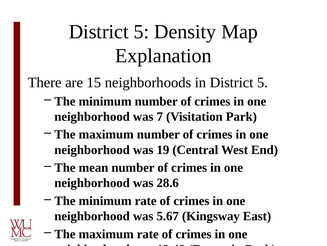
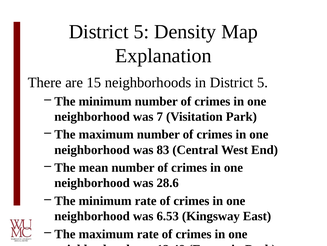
19: 19 -> 83
5.67: 5.67 -> 6.53
